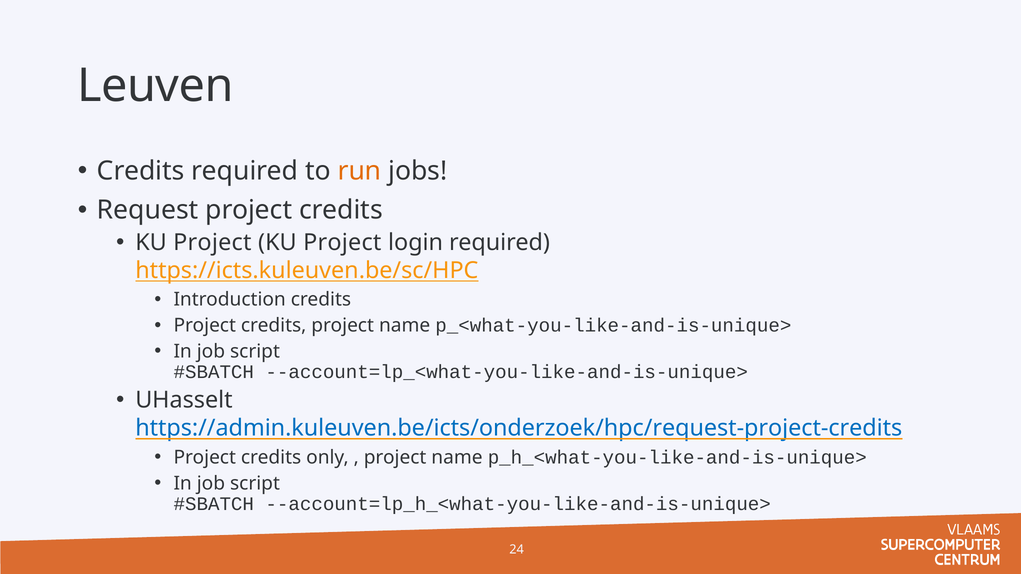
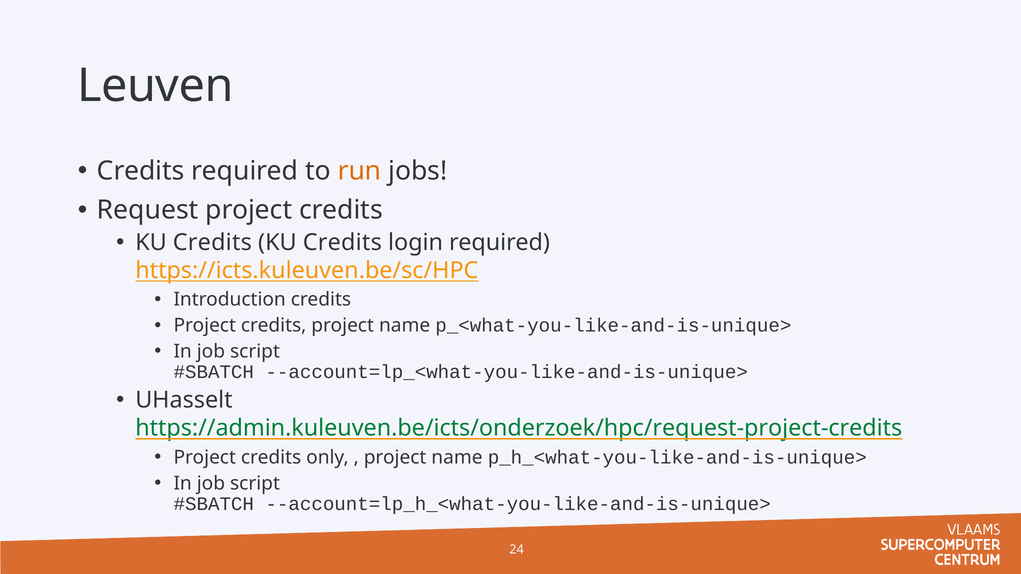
Project at (212, 243): Project -> Credits
Project at (342, 243): Project -> Credits
https://admin.kuleuven.be/icts/onderzoek/hpc/request-project-credits colour: blue -> green
